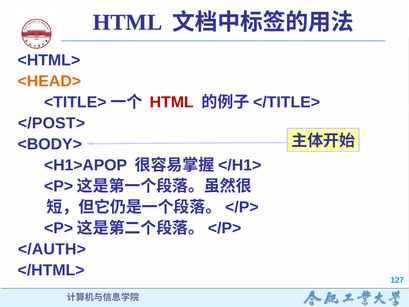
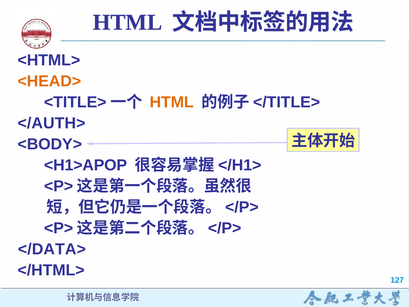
HTML at (172, 102) colour: red -> orange
</POST>: </POST> -> </AUTH>
</AUTH>: </AUTH> -> </DATA>
